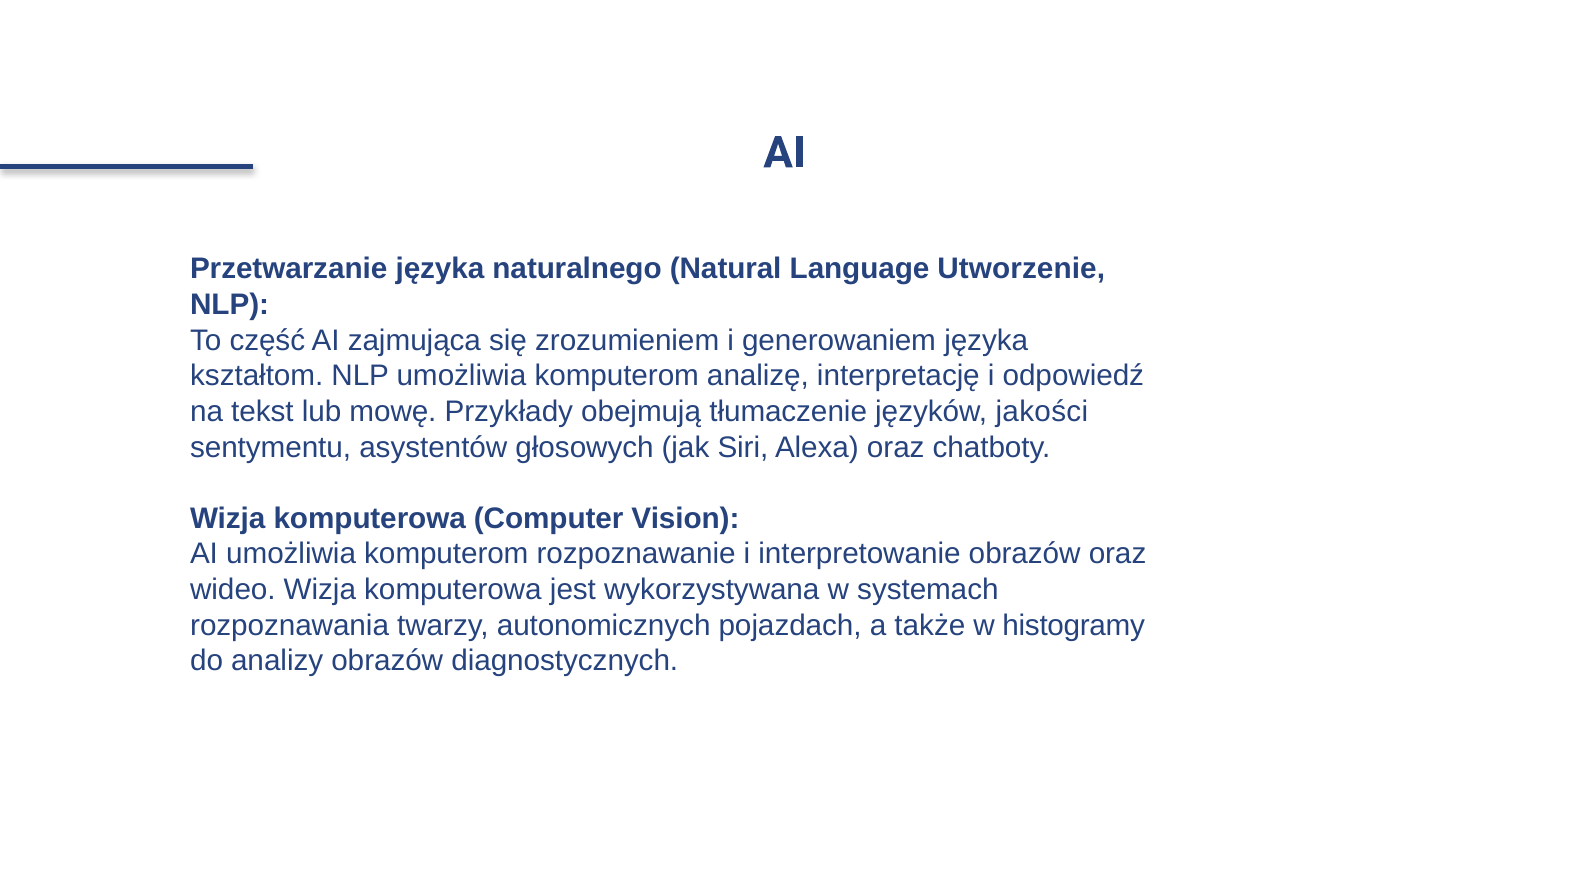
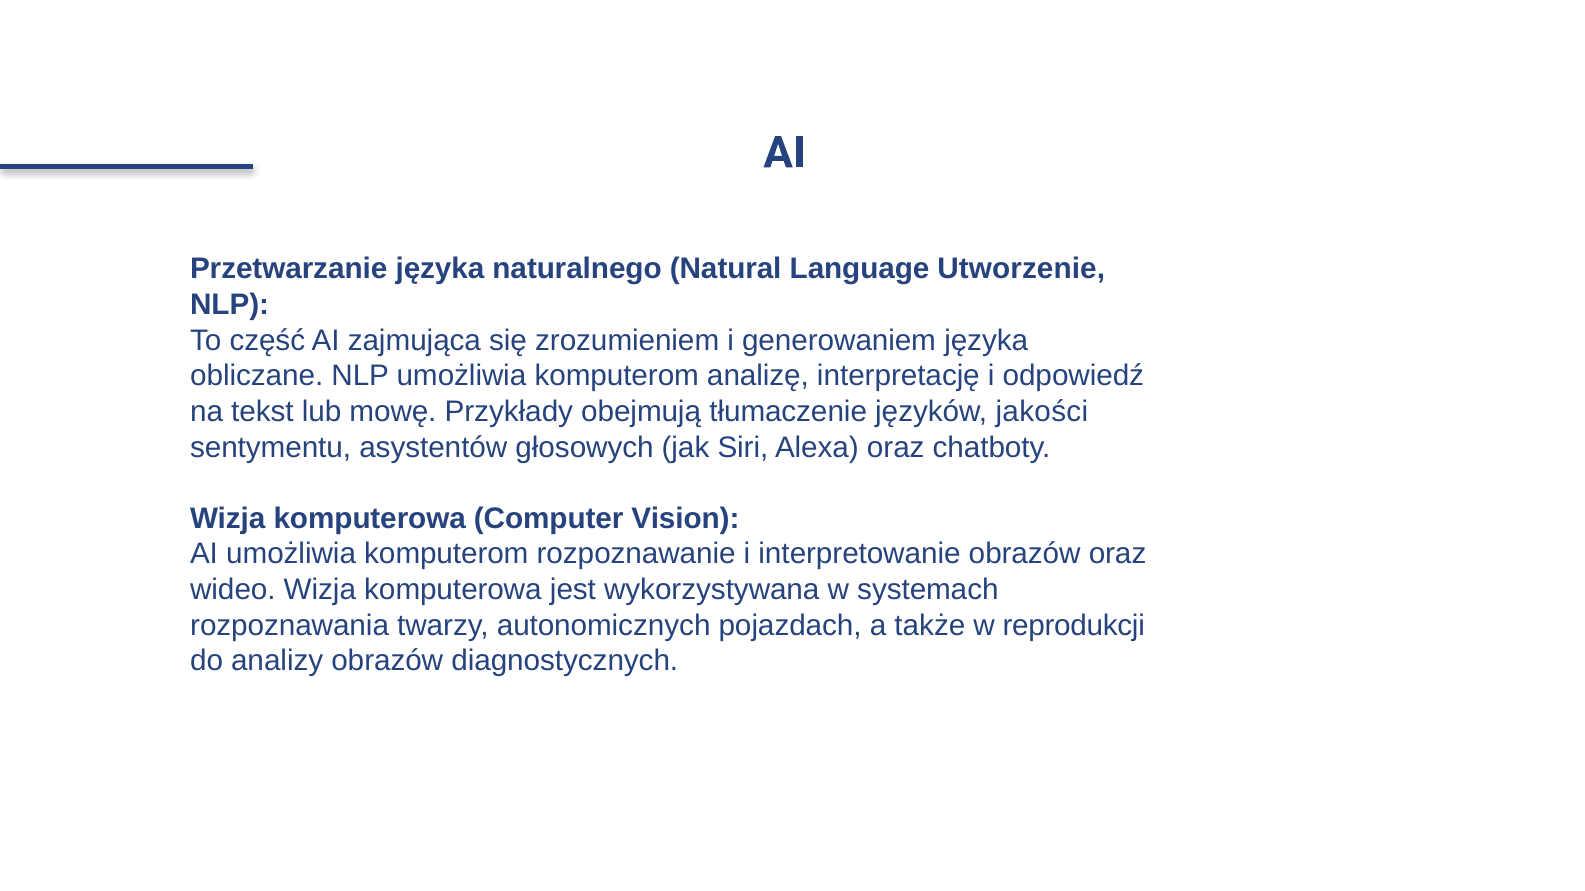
kształtom: kształtom -> obliczane
histogramy: histogramy -> reprodukcji
